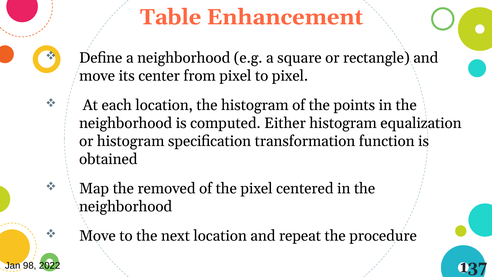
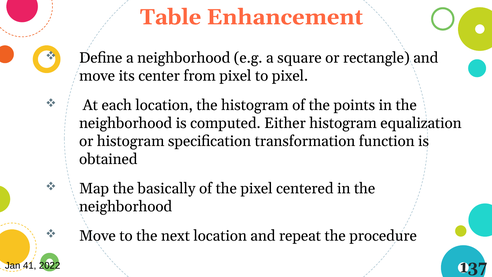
removed: removed -> basically
98: 98 -> 41
